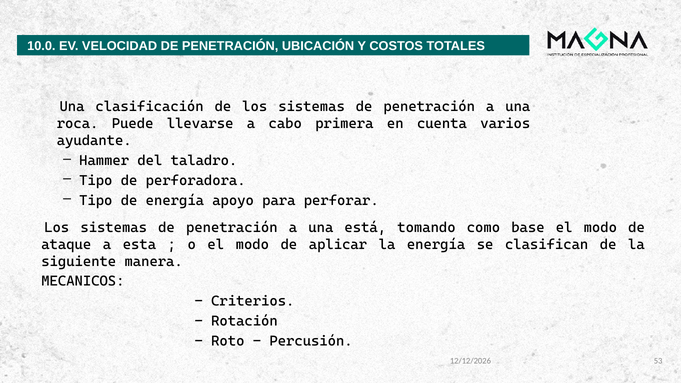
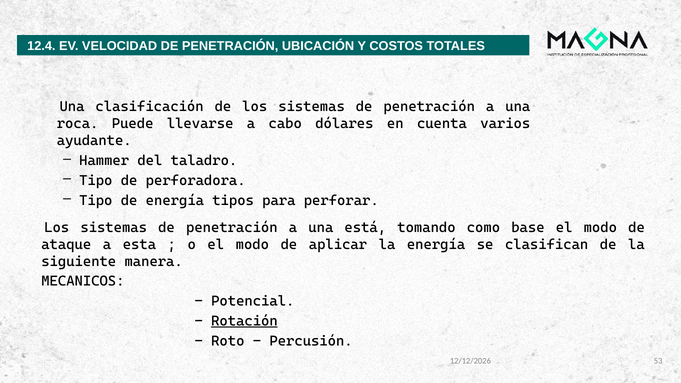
10.0: 10.0 -> 12.4
primera: primera -> dólares
apoyo: apoyo -> tipos
Criterios: Criterios -> Potencial
Rotación underline: none -> present
